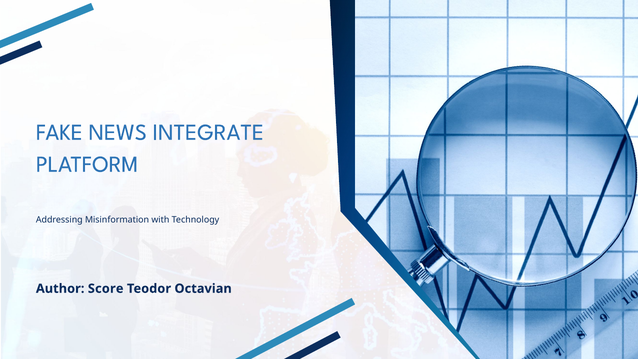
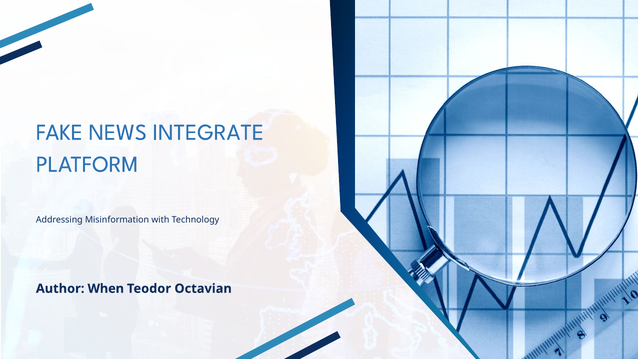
Score: Score -> When
